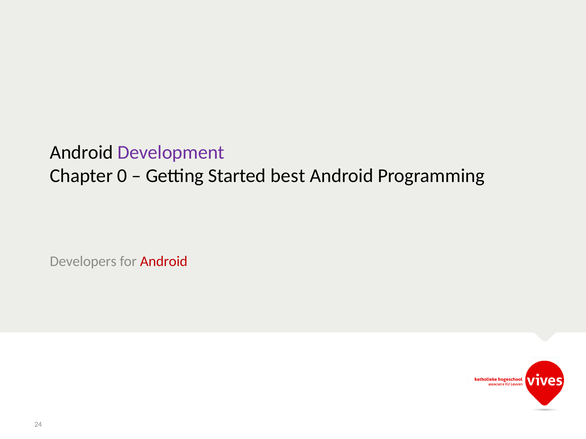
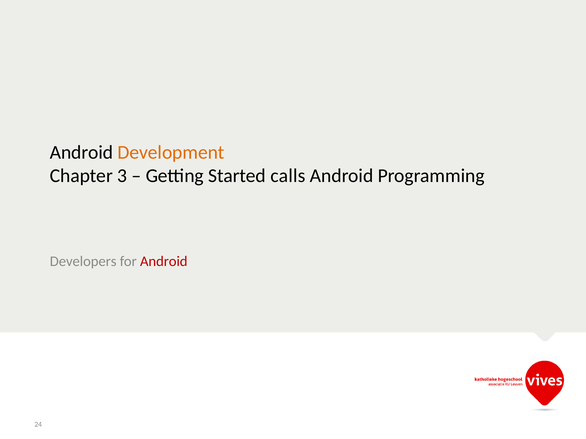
Development colour: purple -> orange
0: 0 -> 3
best: best -> calls
